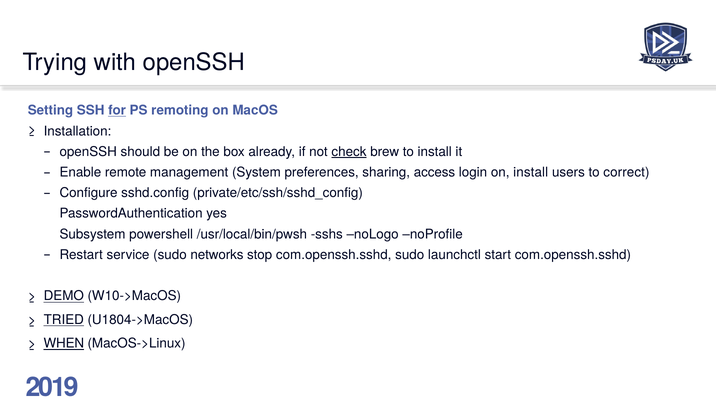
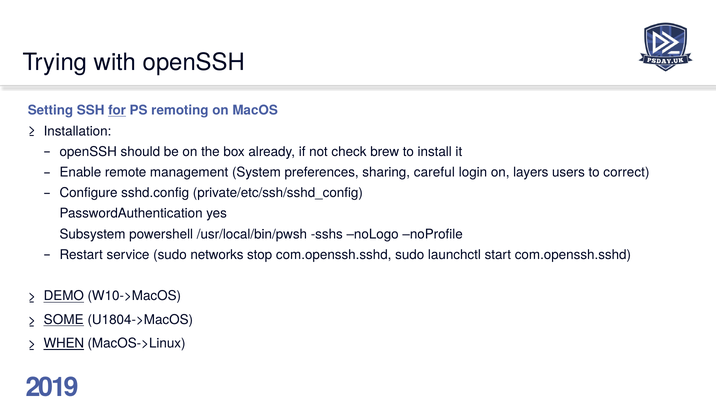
check underline: present -> none
access: access -> careful
on install: install -> layers
TRIED: TRIED -> SOME
